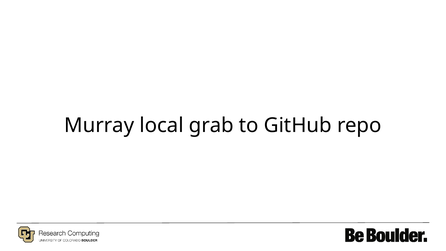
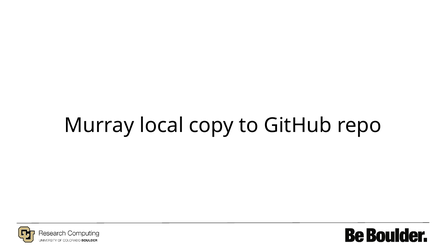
grab: grab -> copy
